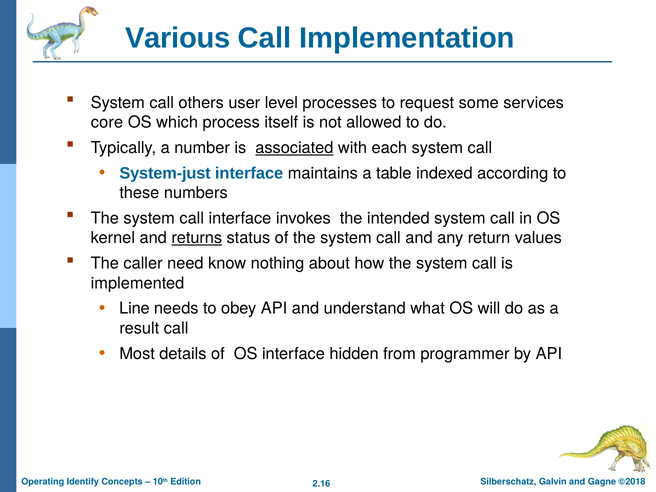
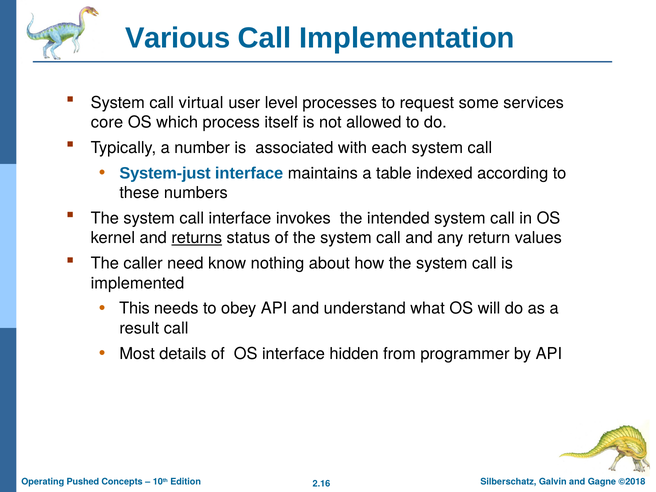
others: others -> virtual
associated underline: present -> none
Line: Line -> This
Identify: Identify -> Pushed
